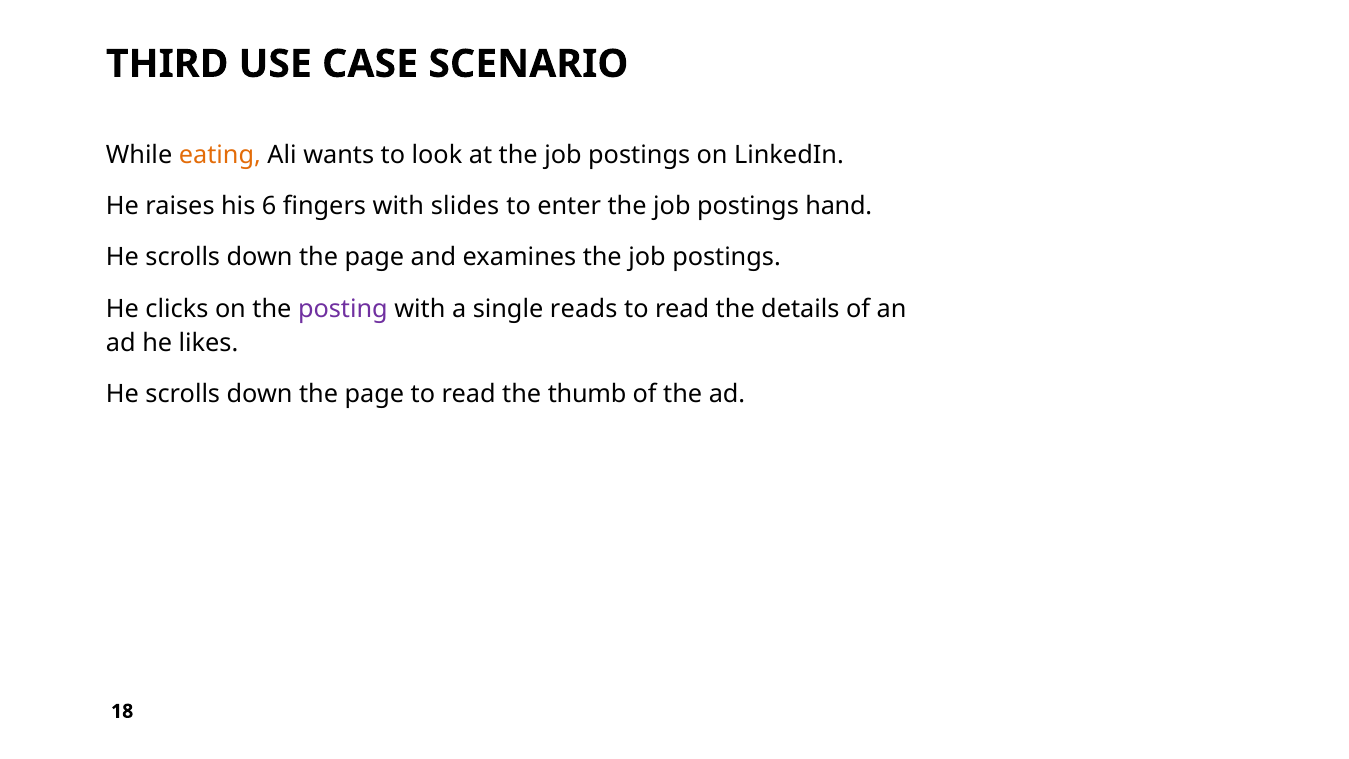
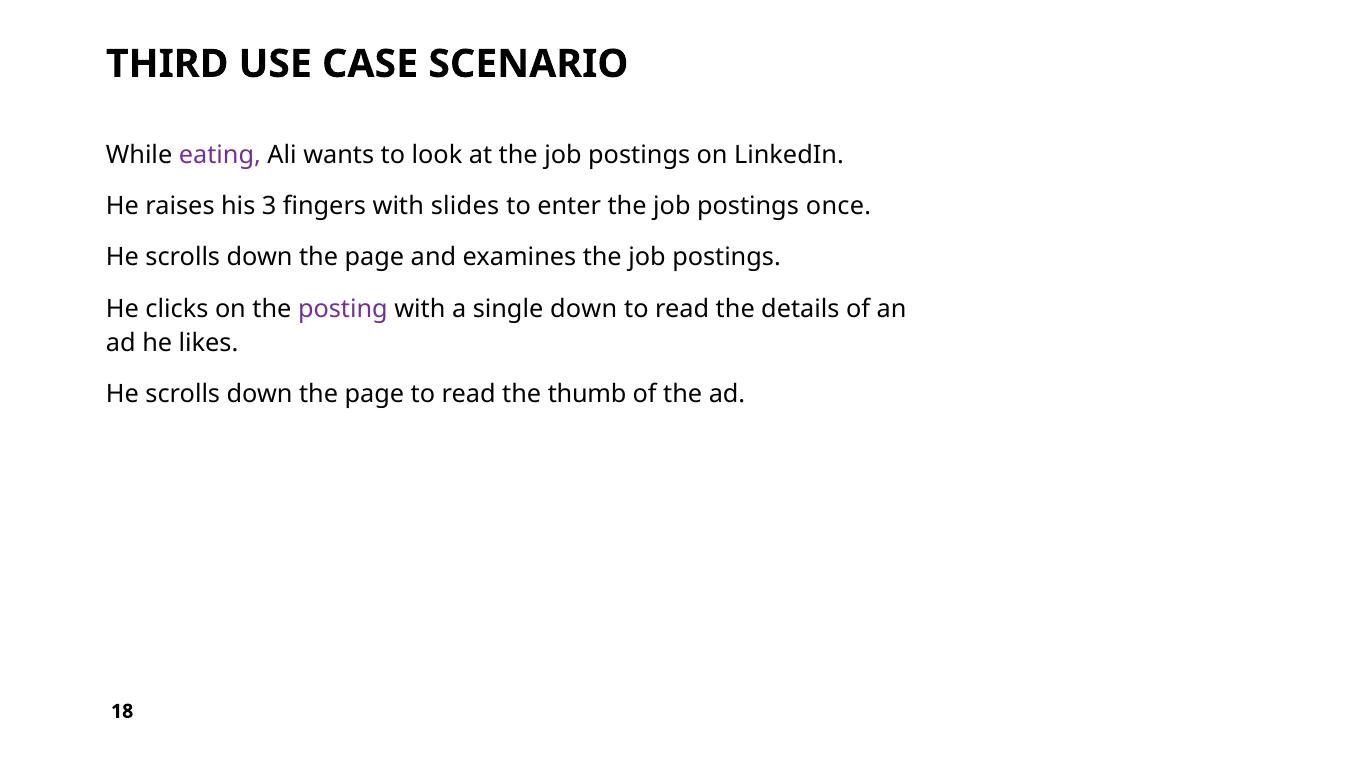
eating colour: orange -> purple
6: 6 -> 3
hand: hand -> once
single reads: reads -> down
